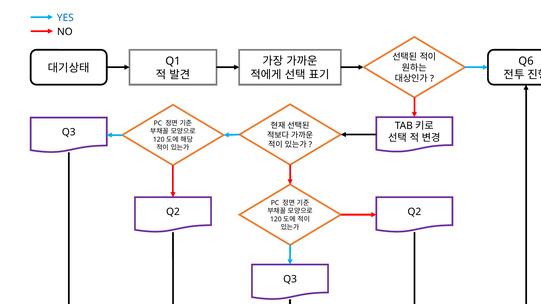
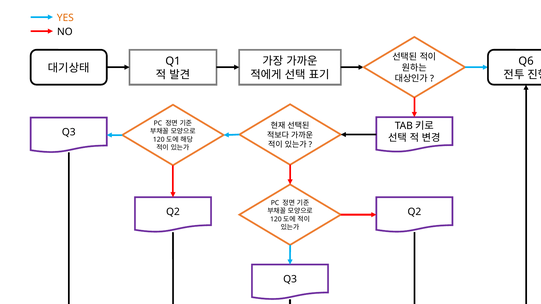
YES colour: blue -> orange
